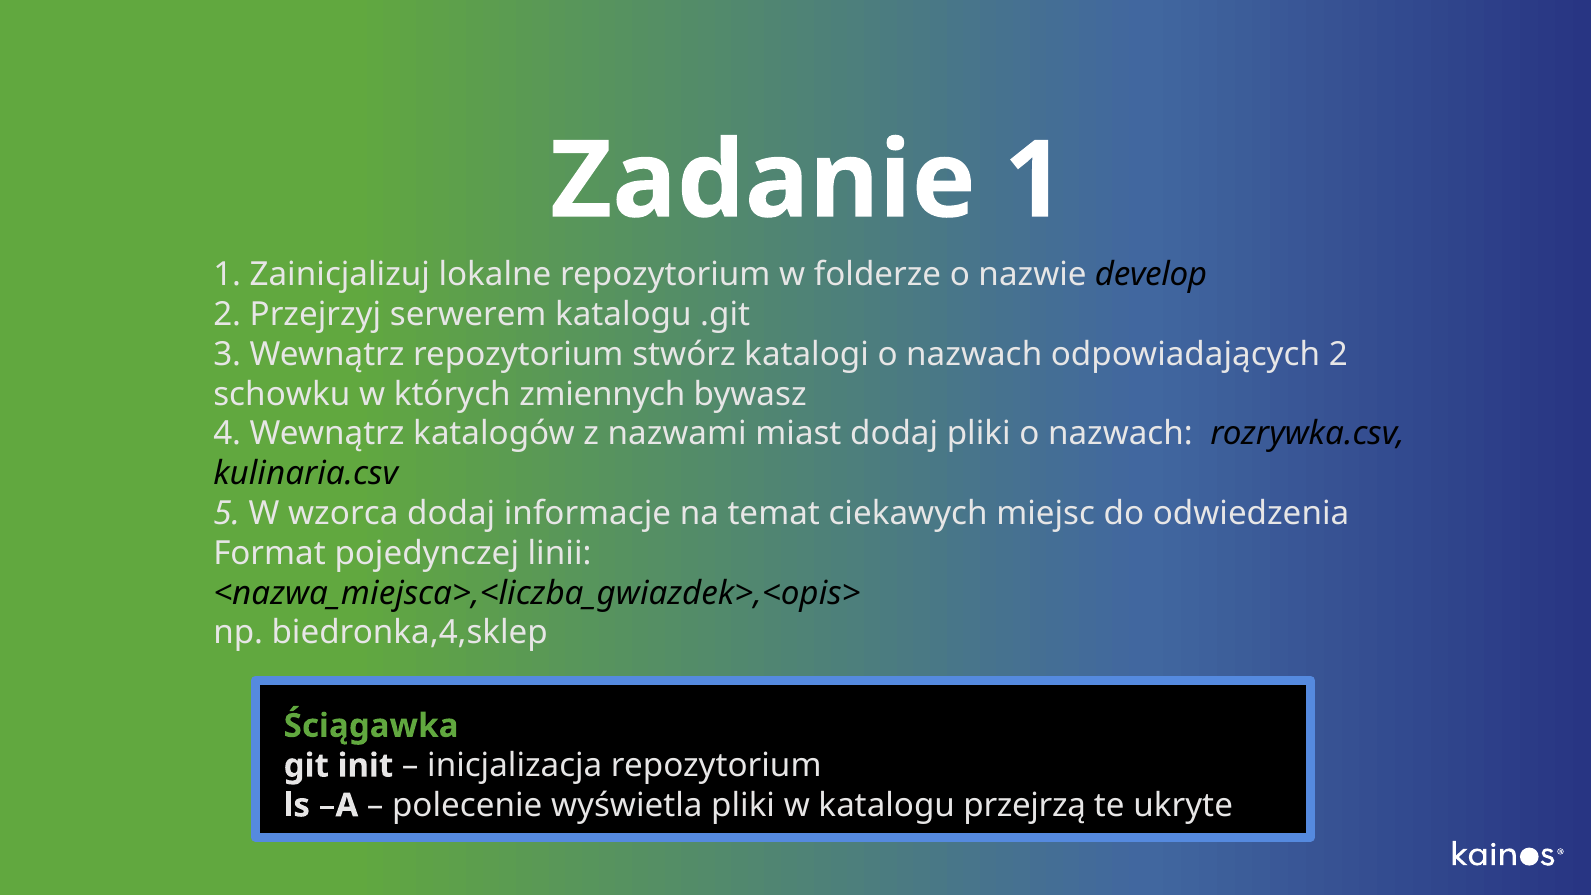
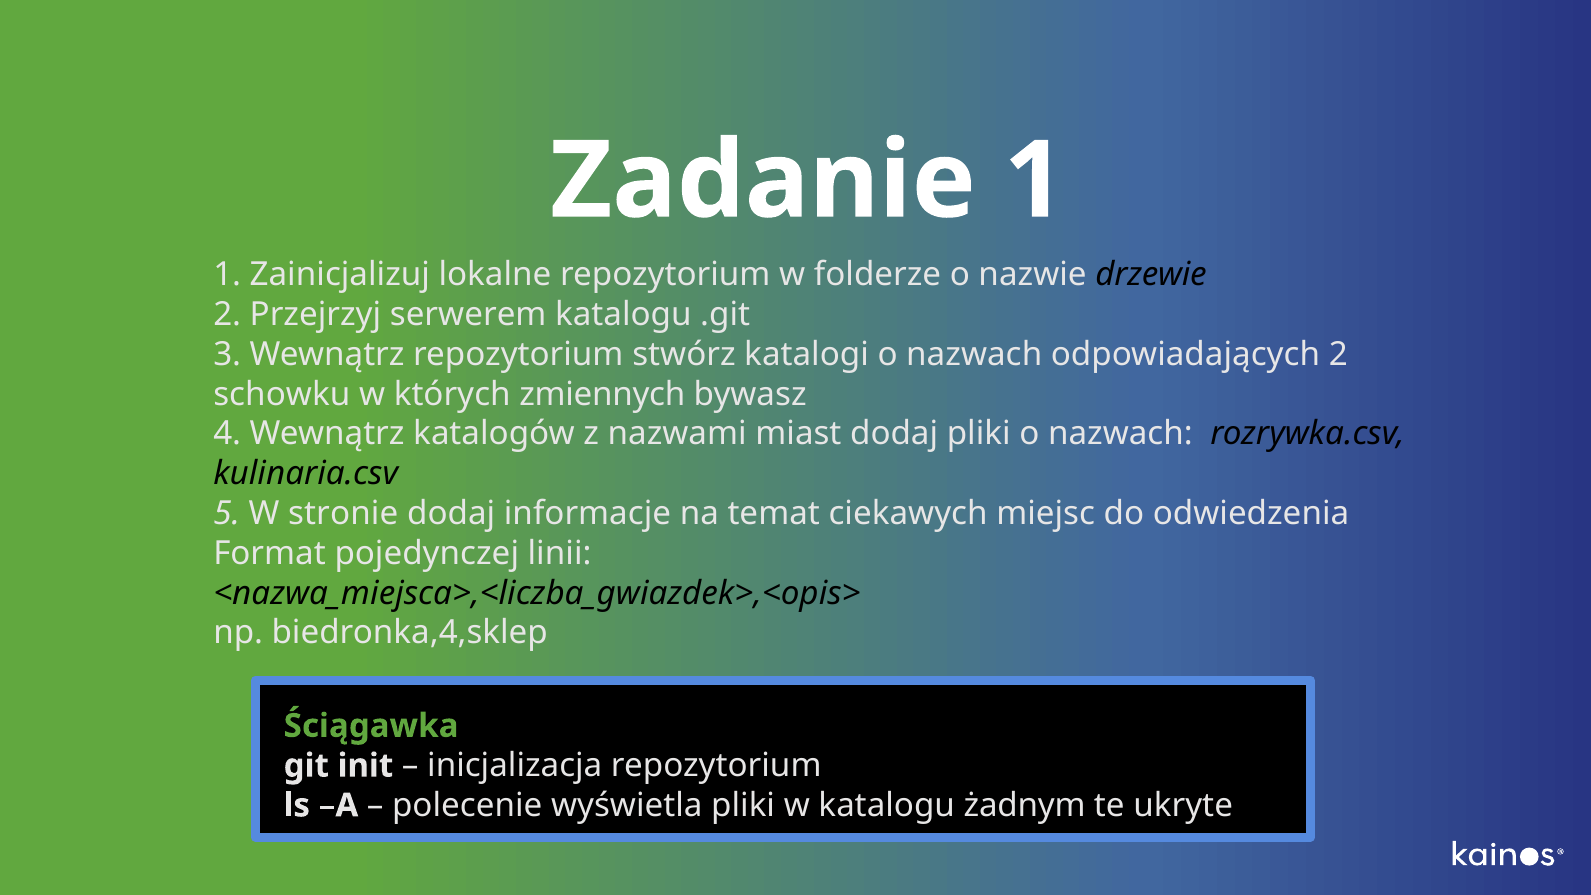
develop: develop -> drzewie
wzorca: wzorca -> stronie
przejrzą: przejrzą -> żadnym
